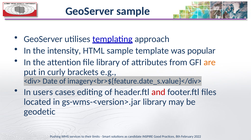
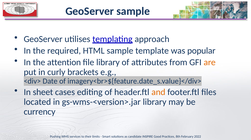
intensity: intensity -> required
users: users -> sheet
and colour: red -> orange
geodetic: geodetic -> currency
